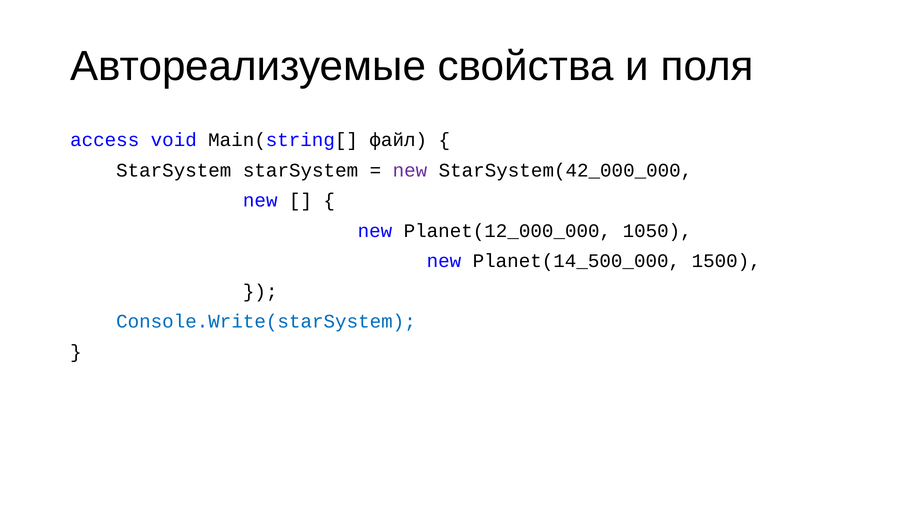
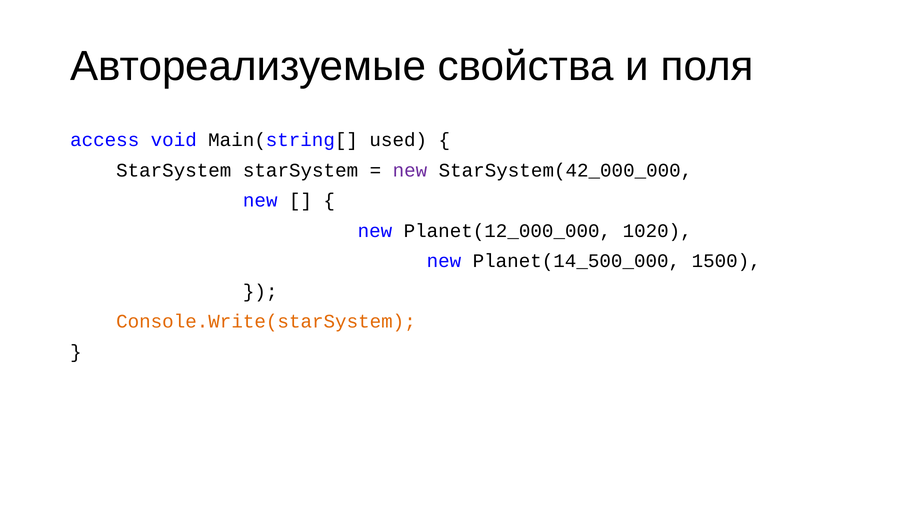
файл: файл -> used
1050: 1050 -> 1020
Console.Write(starSystem colour: blue -> orange
